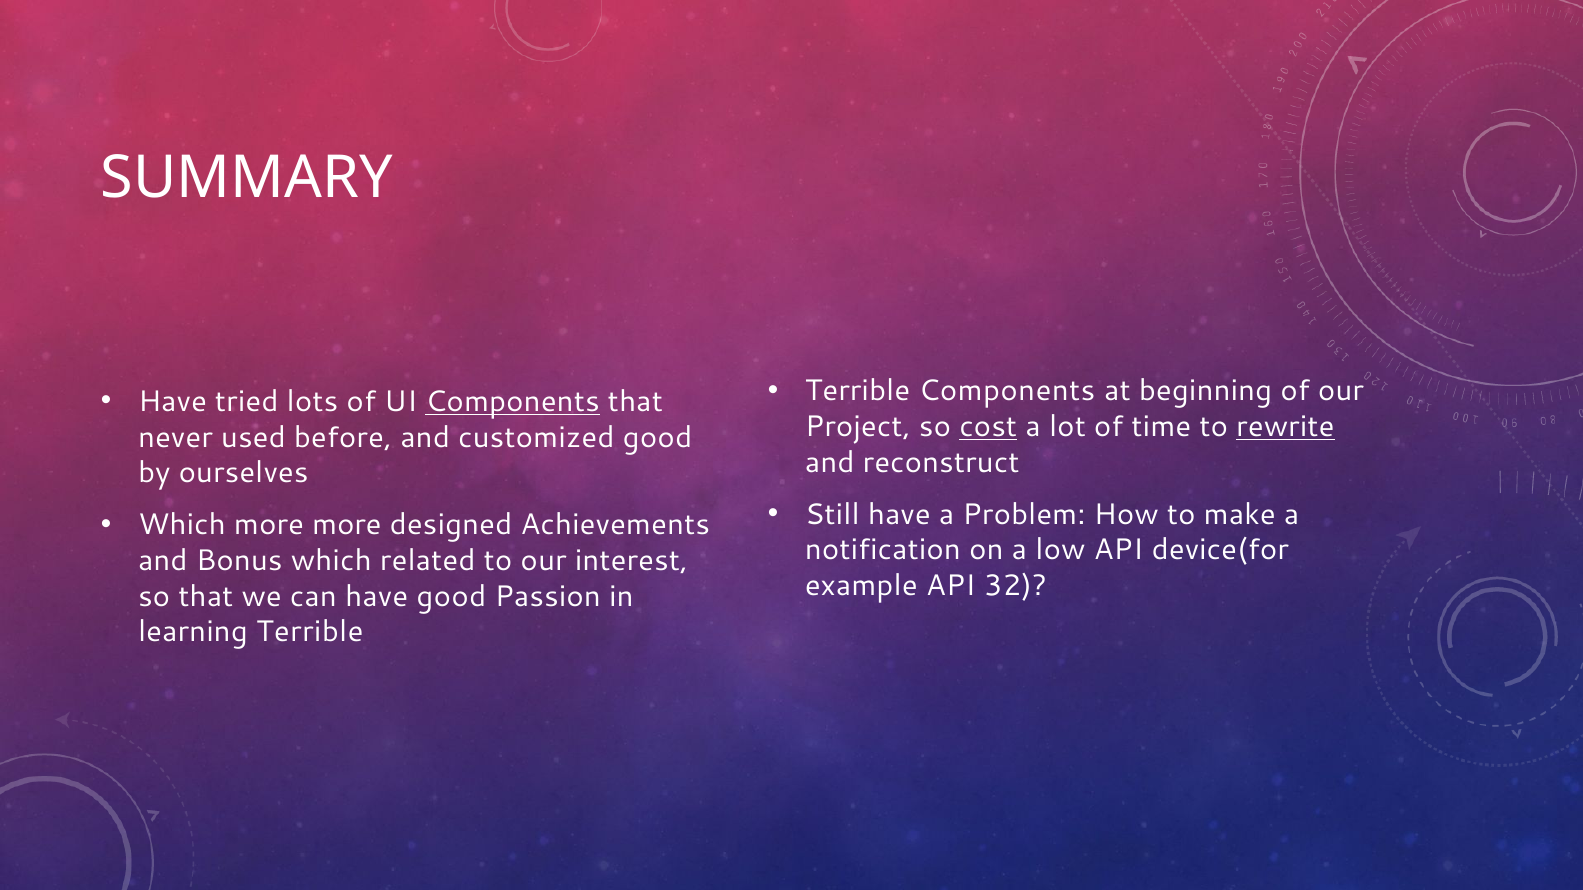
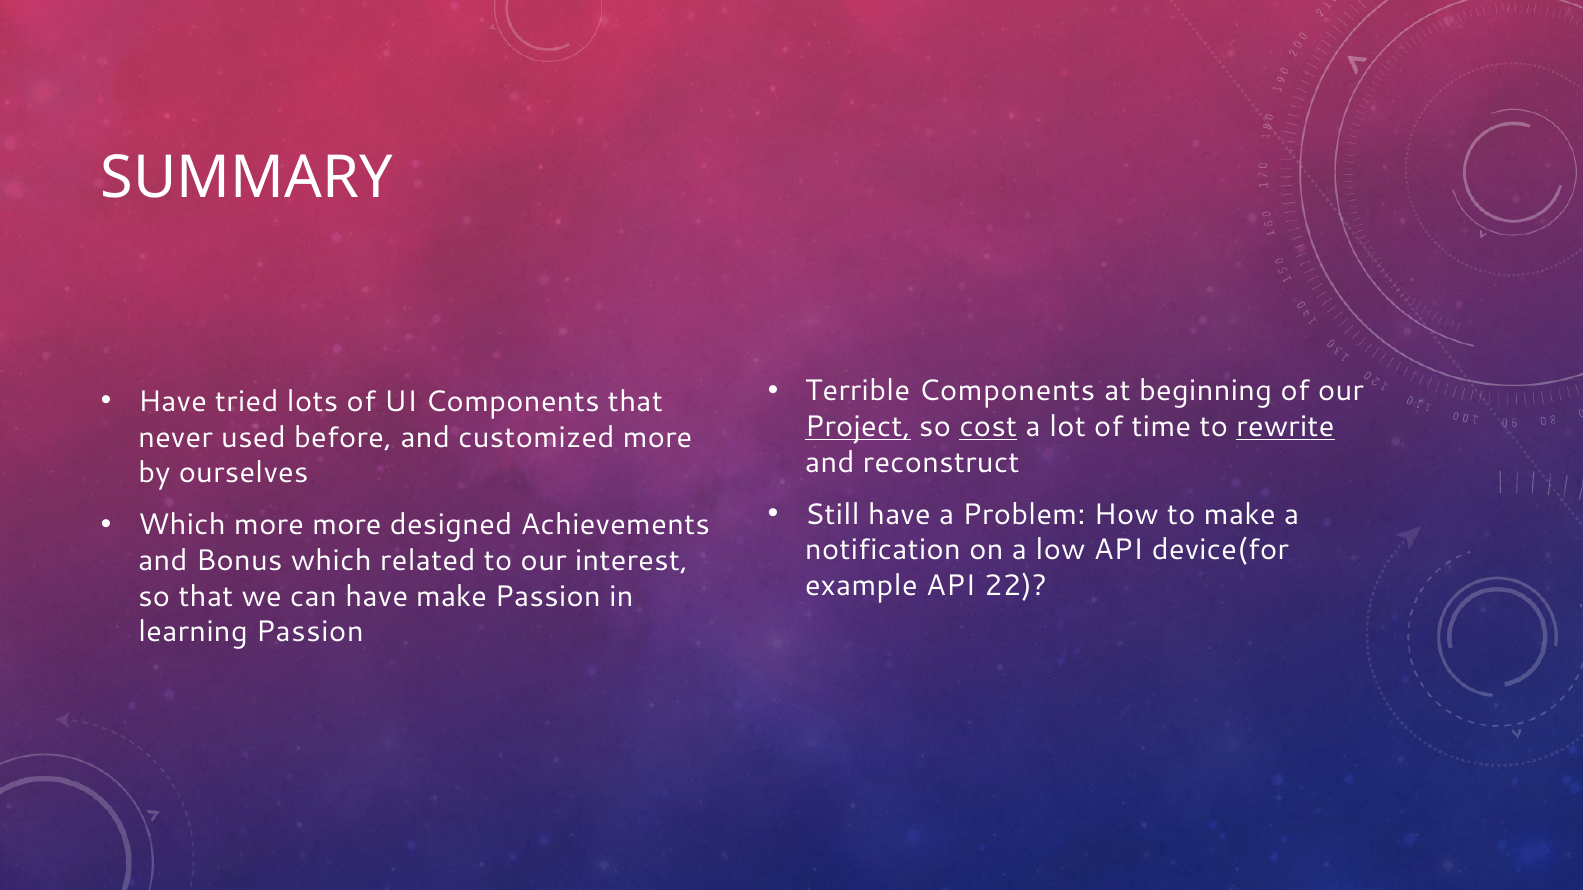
Components at (513, 402) underline: present -> none
Project underline: none -> present
customized good: good -> more
32: 32 -> 22
have good: good -> make
learning Terrible: Terrible -> Passion
